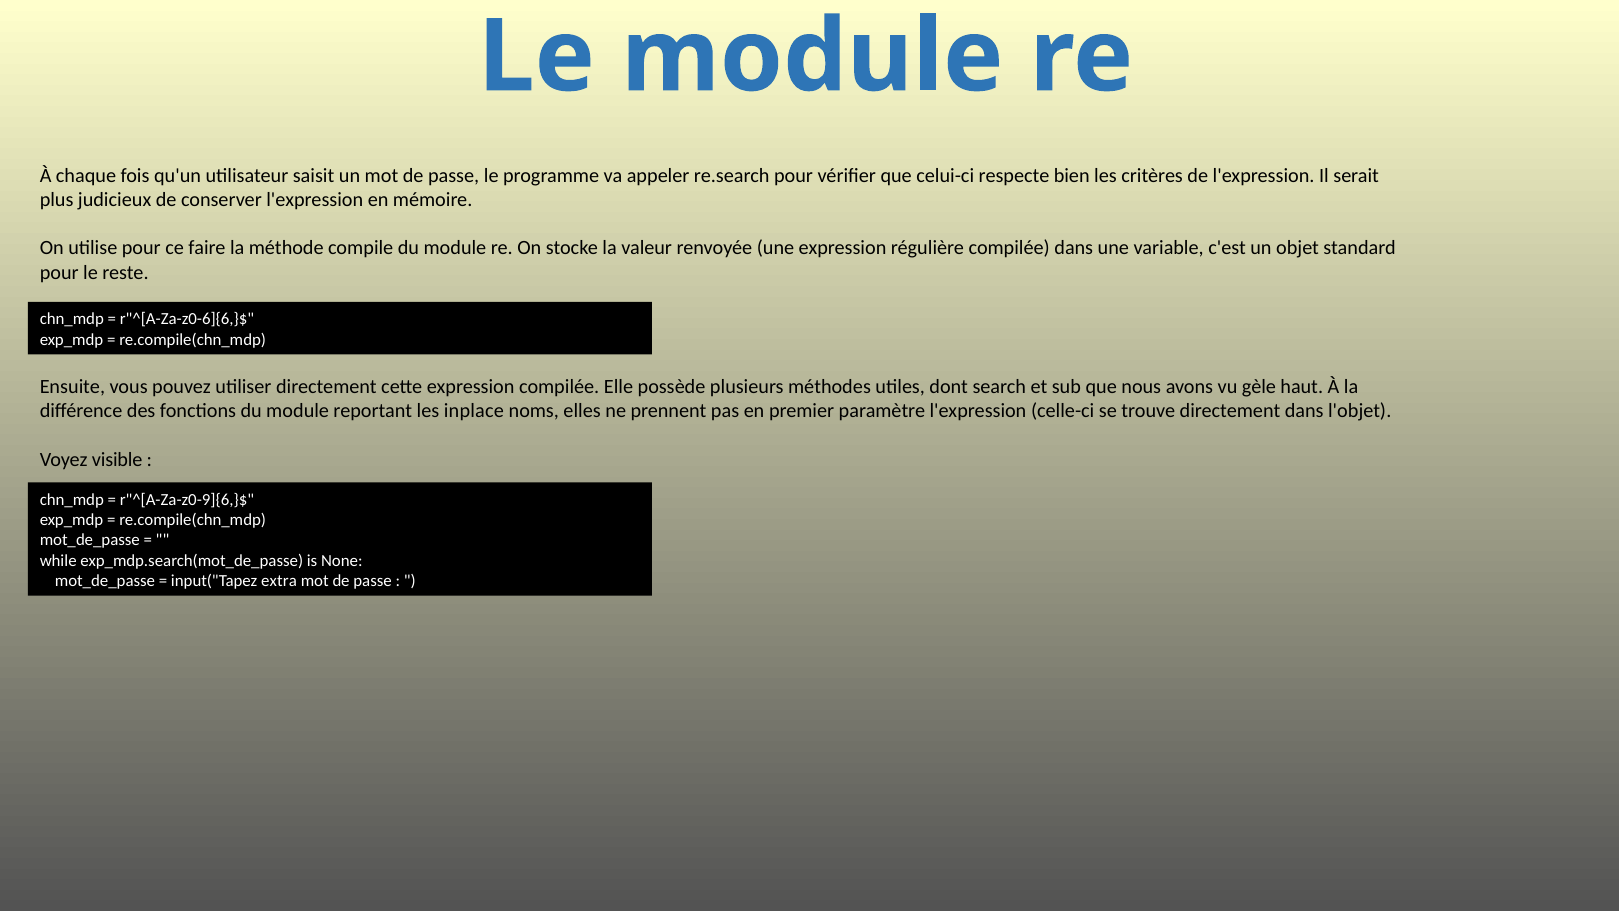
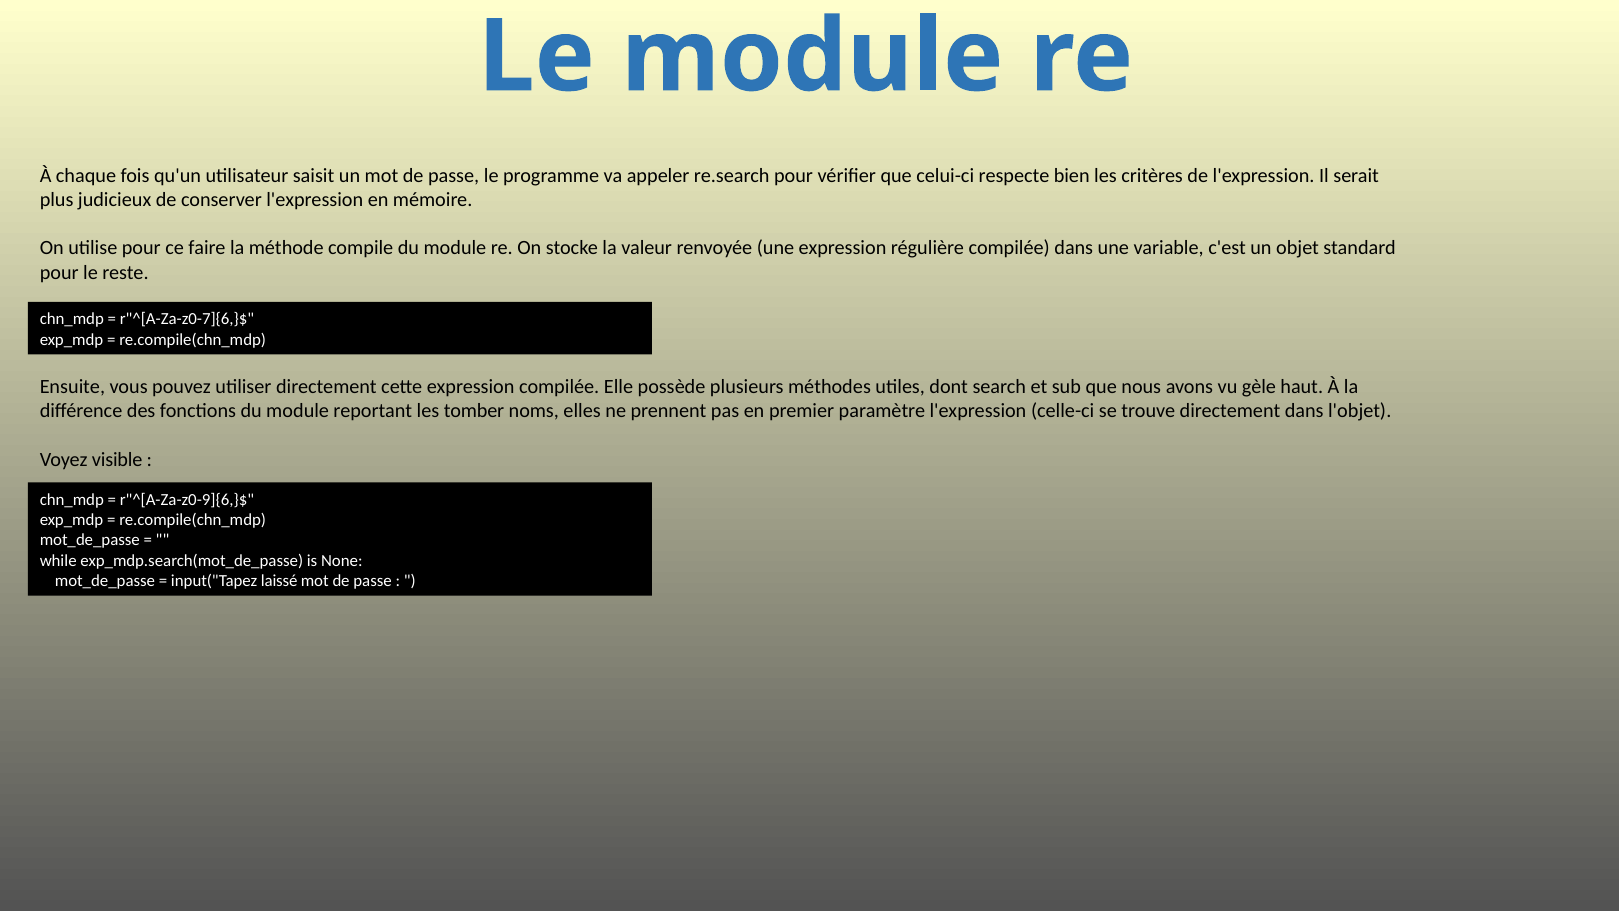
r"^[A-Za-z0-6]{6,}$: r"^[A-Za-z0-6]{6,}$ -> r"^[A-Za-z0-7]{6,}$
inplace: inplace -> tomber
extra: extra -> laissé
